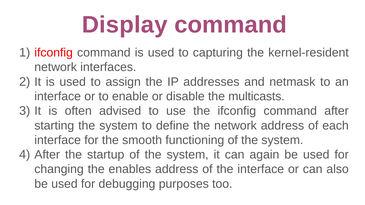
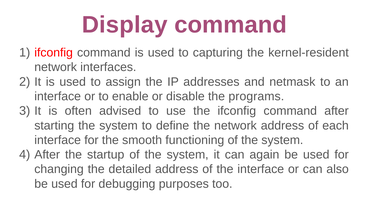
multicasts: multicasts -> programs
enables: enables -> detailed
